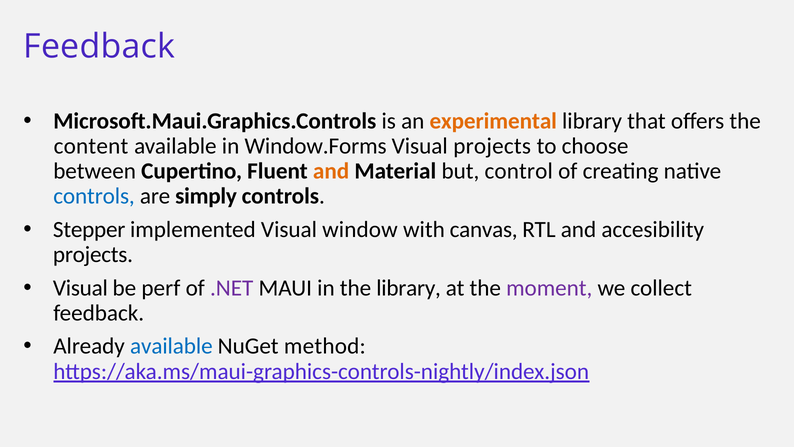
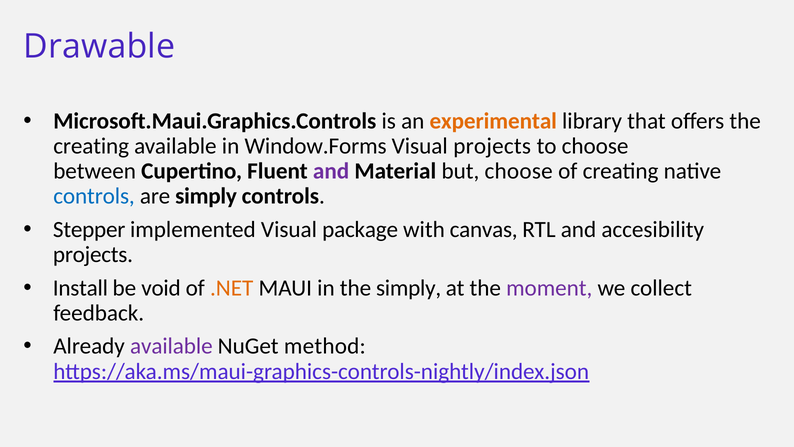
Feedback at (99, 47): Feedback -> Drawable
content at (91, 146): content -> creating
and at (331, 171) colour: orange -> purple
but control: control -> choose
window: window -> package
Visual at (80, 288): Visual -> Install
perf: perf -> void
.NET colour: purple -> orange
the library: library -> simply
available at (171, 346) colour: blue -> purple
